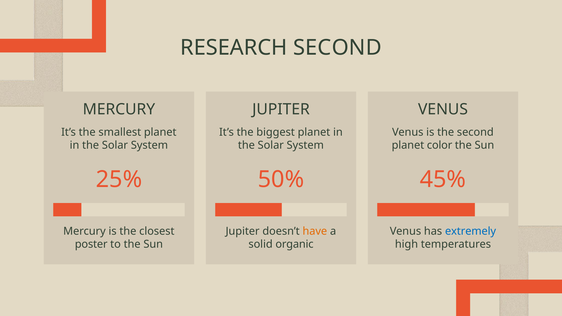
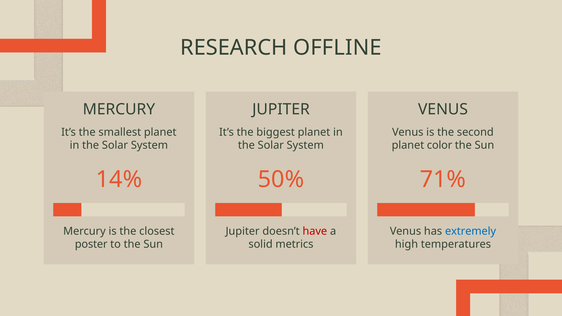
RESEARCH SECOND: SECOND -> OFFLINE
25%: 25% -> 14%
45%: 45% -> 71%
have colour: orange -> red
organic: organic -> metrics
